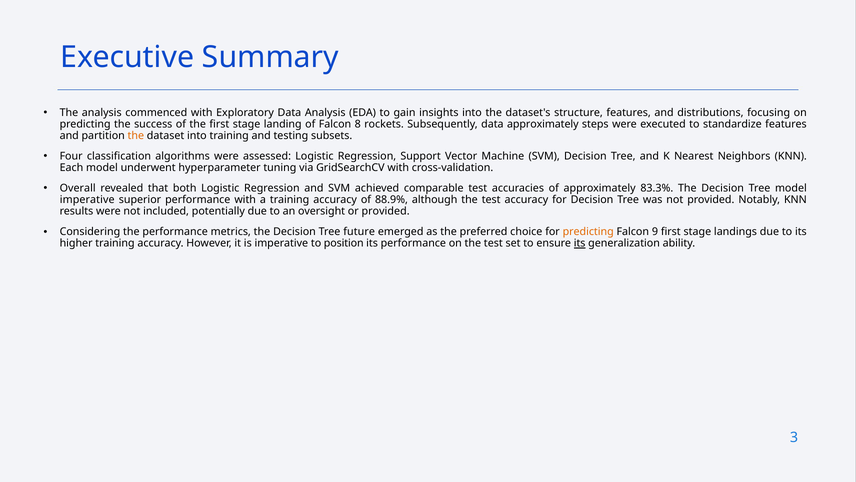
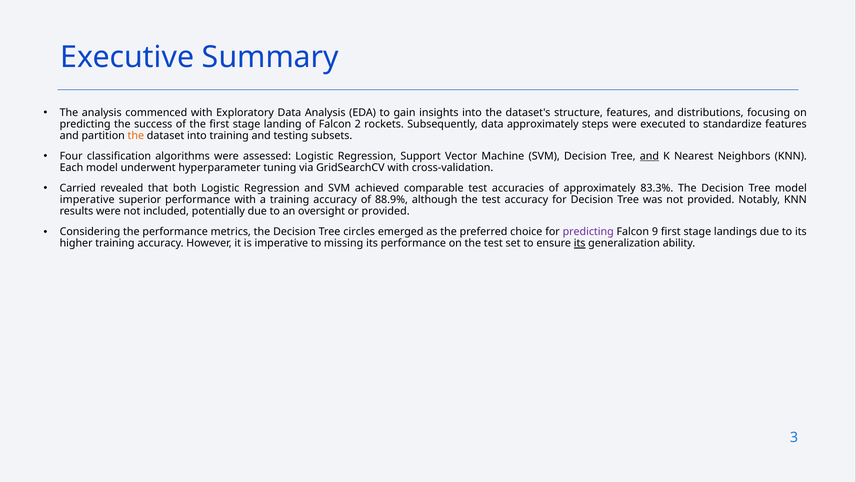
8: 8 -> 2
and at (649, 156) underline: none -> present
Overall: Overall -> Carried
future: future -> circles
predicting at (588, 232) colour: orange -> purple
position: position -> missing
